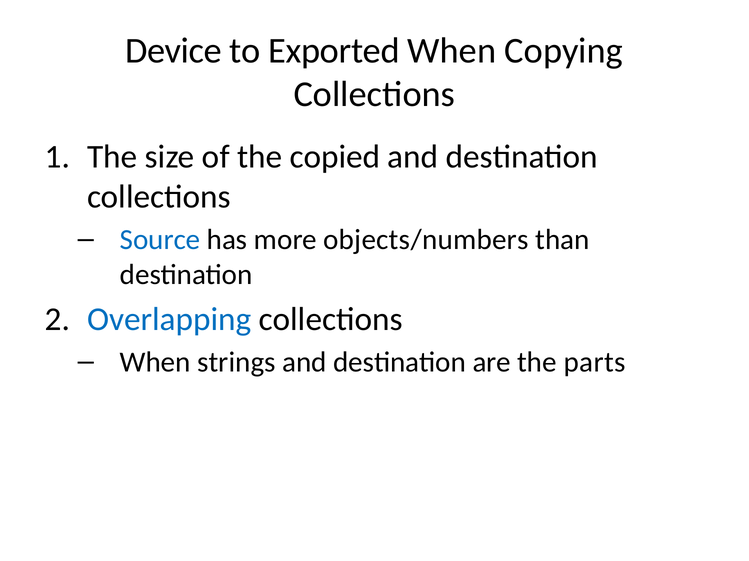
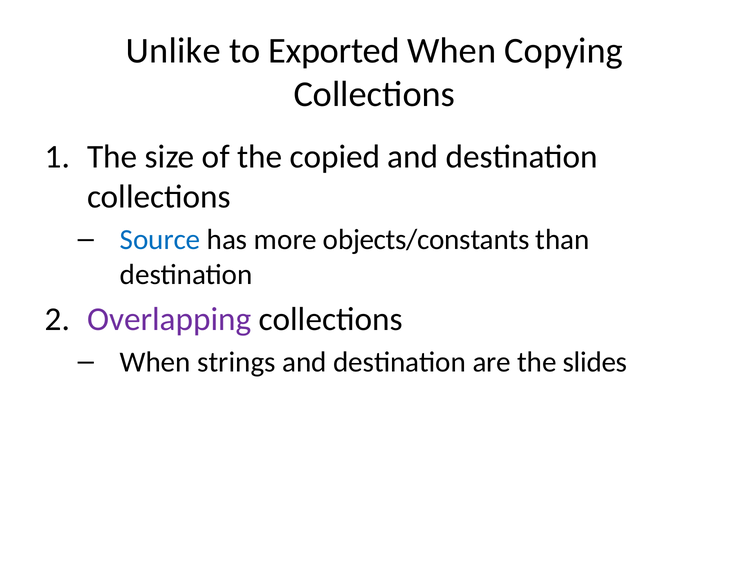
Device: Device -> Unlike
objects/numbers: objects/numbers -> objects/constants
Overlapping colour: blue -> purple
parts: parts -> slides
